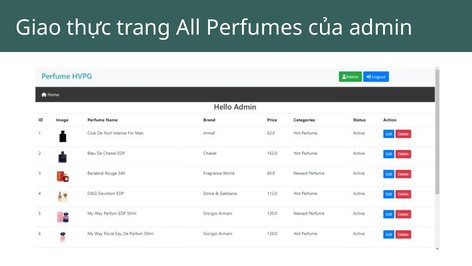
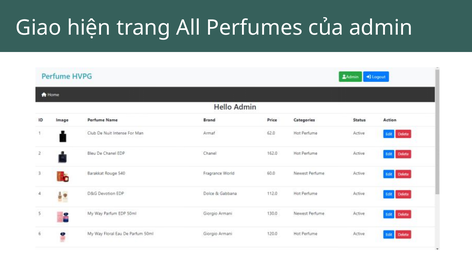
thực: thực -> hiện
